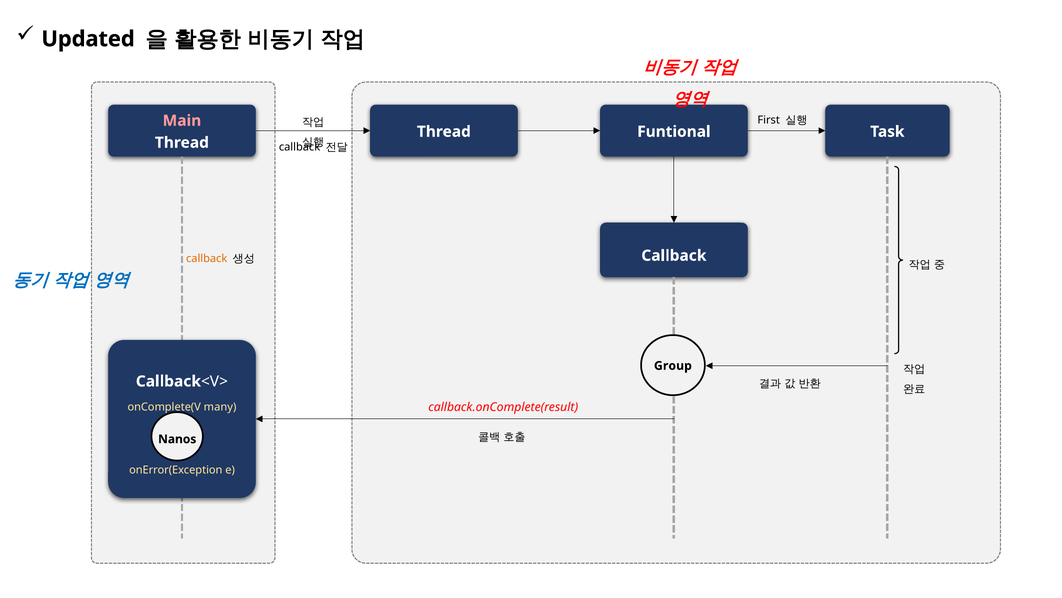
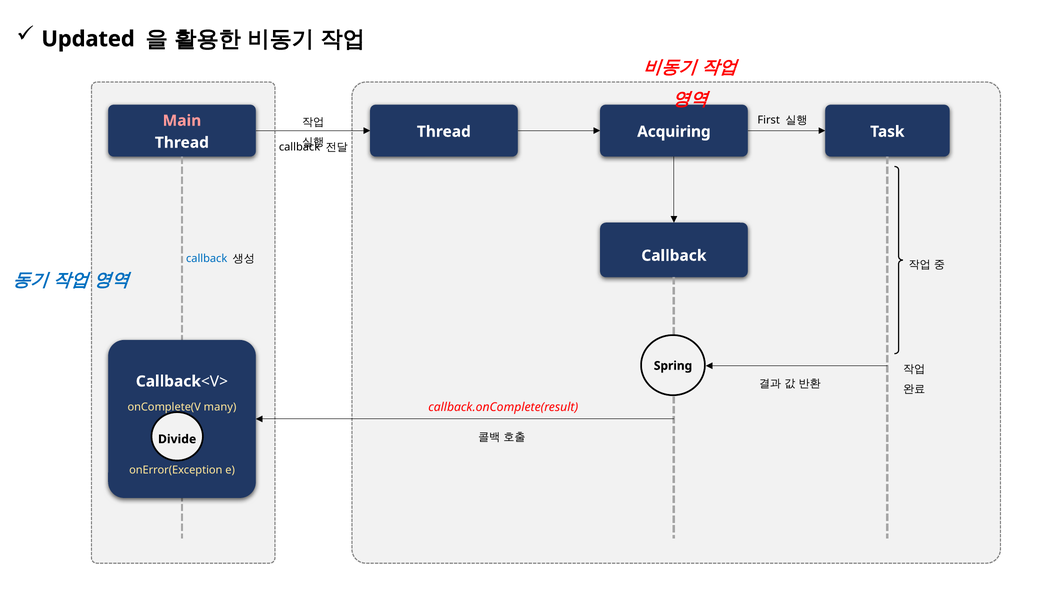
Funtional: Funtional -> Acquiring
callback at (207, 258) colour: orange -> blue
Group: Group -> Spring
Nanos: Nanos -> Divide
